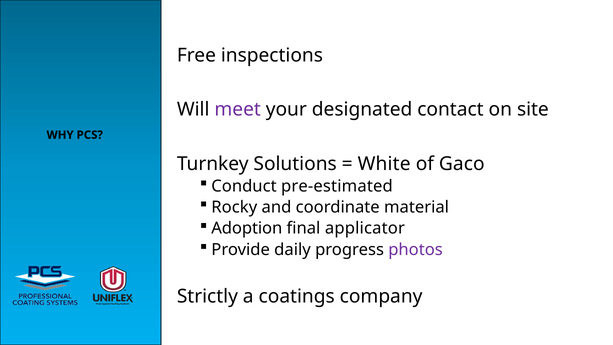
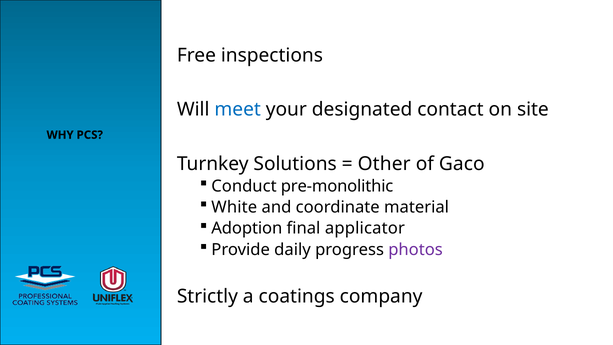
meet colour: purple -> blue
White: White -> Other
pre-estimated: pre-estimated -> pre-monolithic
Rocky: Rocky -> White
